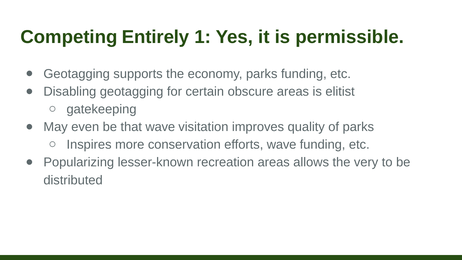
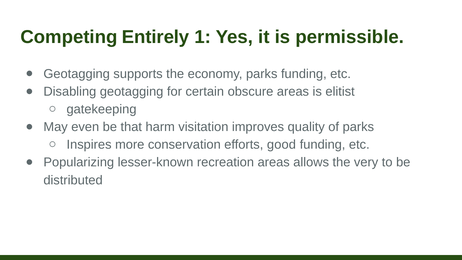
that wave: wave -> harm
efforts wave: wave -> good
